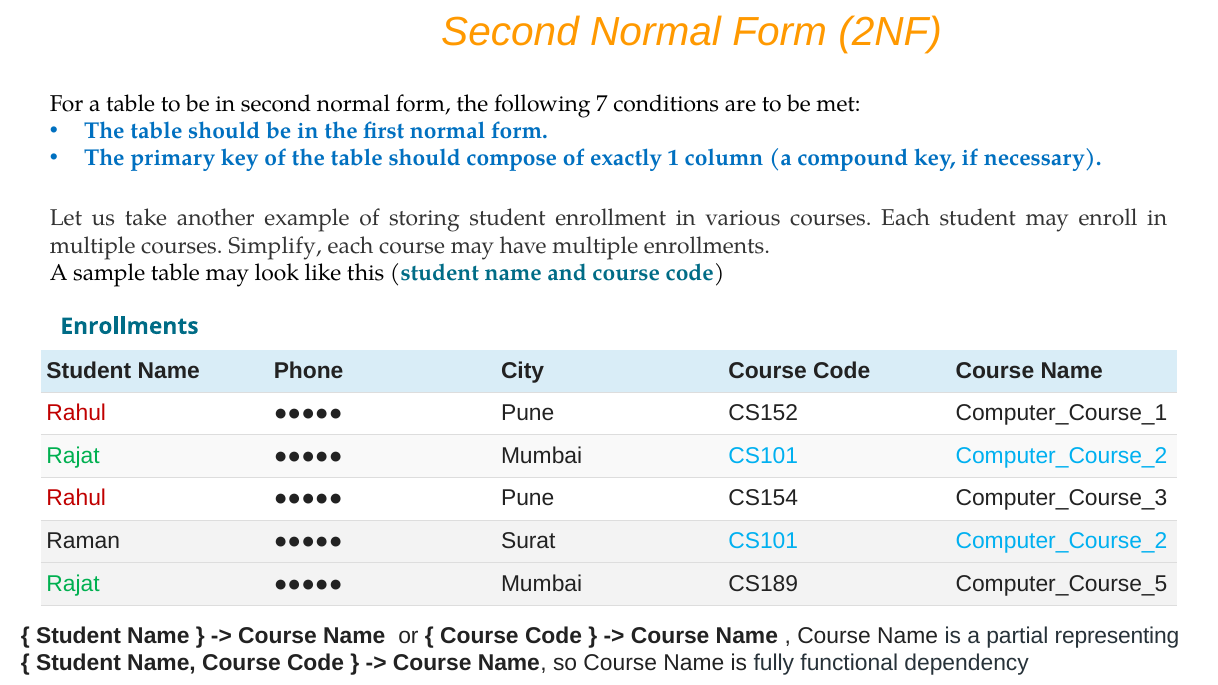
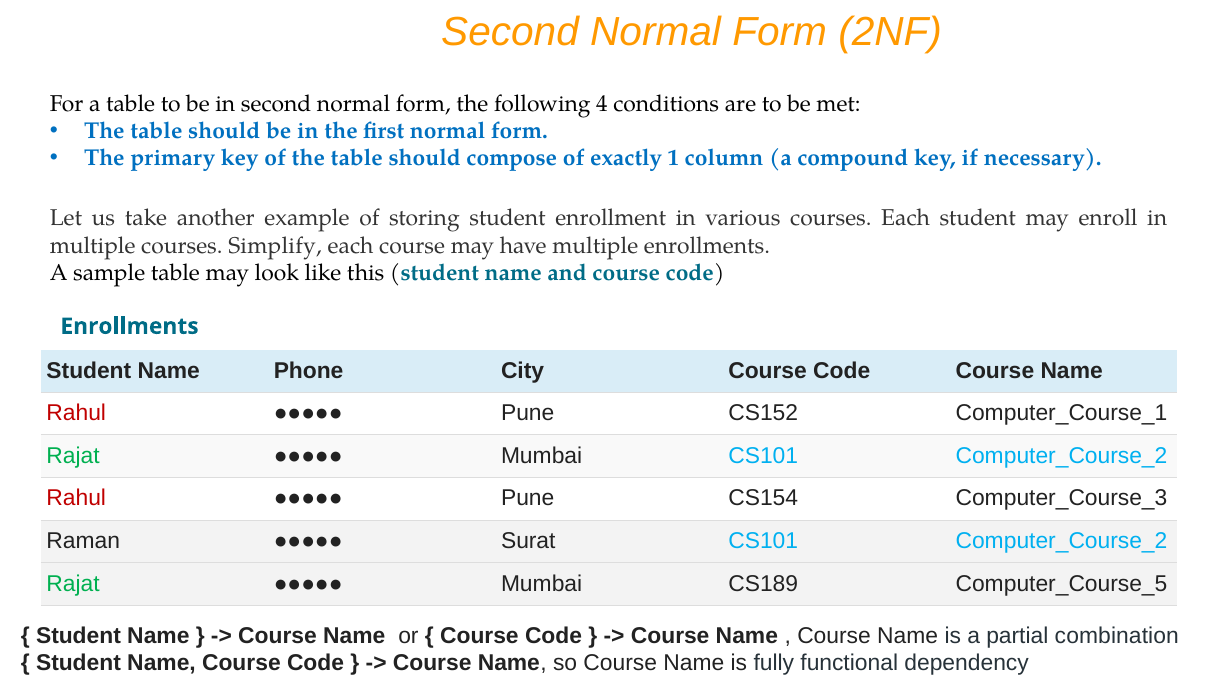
7: 7 -> 4
representing: representing -> combination
